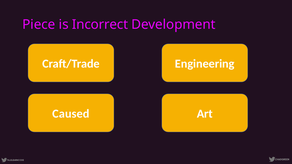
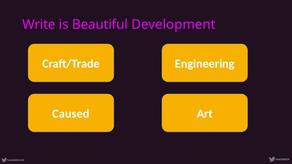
Piece: Piece -> Write
Incorrect: Incorrect -> Beautiful
